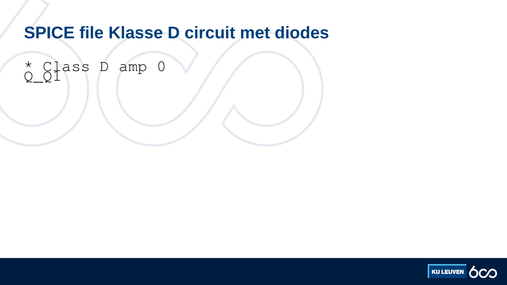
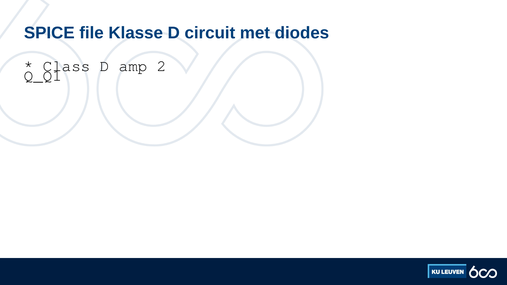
0: 0 -> 2
